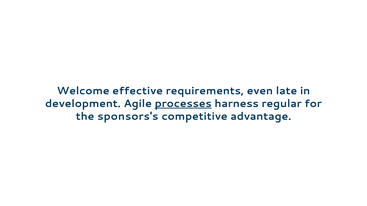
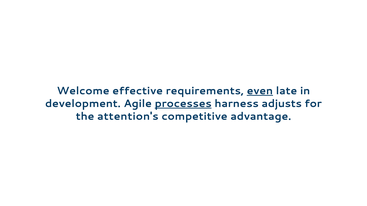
even underline: none -> present
regular: regular -> adjusts
sponsors's: sponsors's -> attention's
